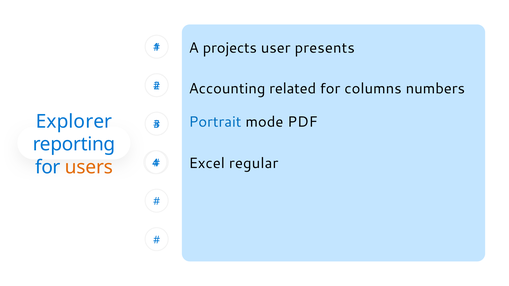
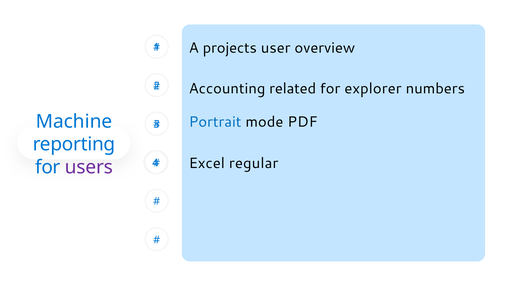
presents: presents -> overview
columns: columns -> explorer
Explorer: Explorer -> Machine
users colour: orange -> purple
